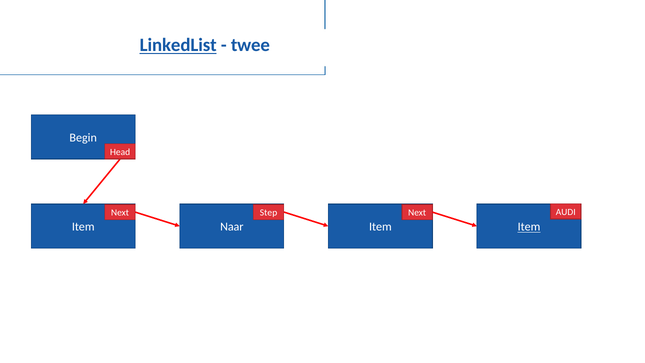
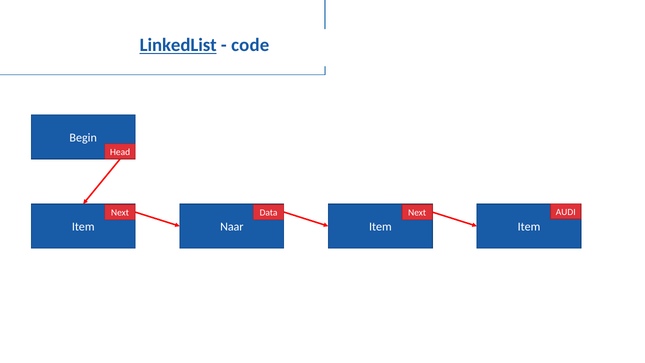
twee: twee -> code
Step: Step -> Data
Item at (529, 227) underline: present -> none
